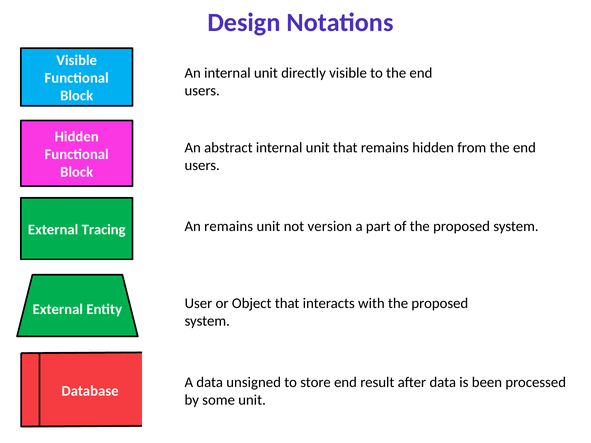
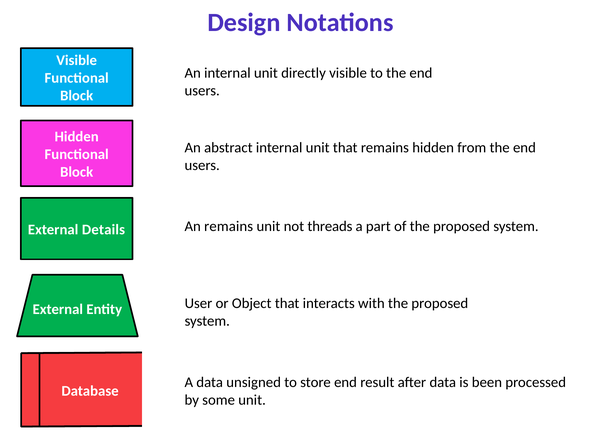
version: version -> threads
Tracing: Tracing -> Details
